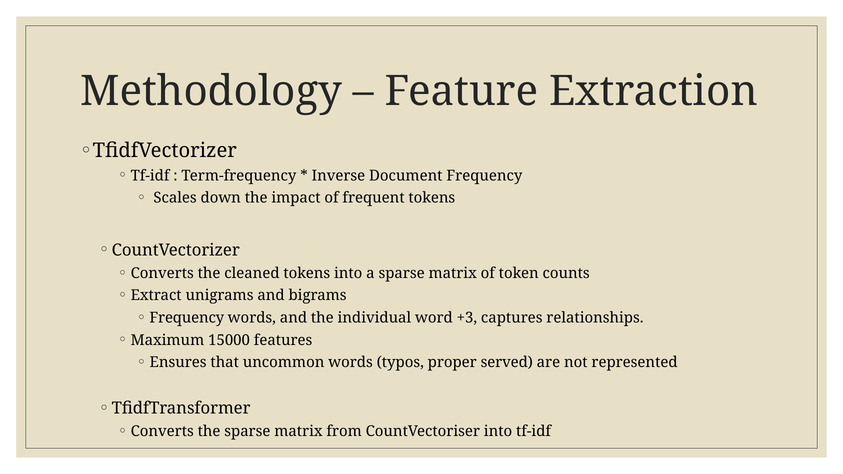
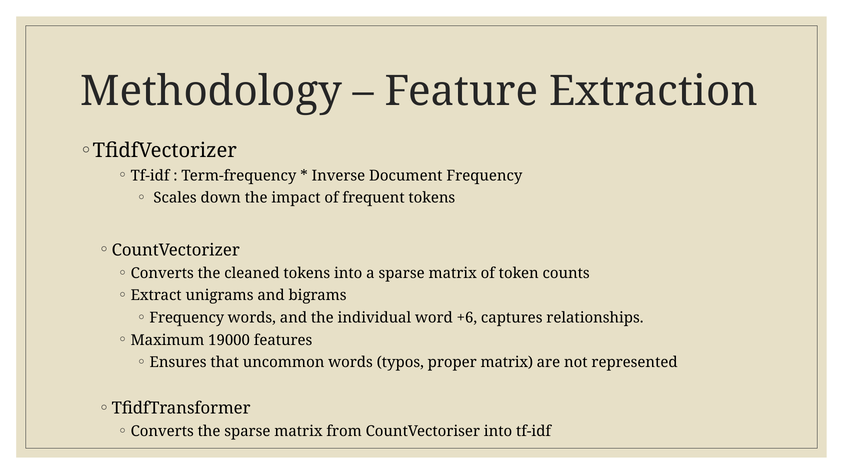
+3: +3 -> +6
15000: 15000 -> 19000
proper served: served -> matrix
